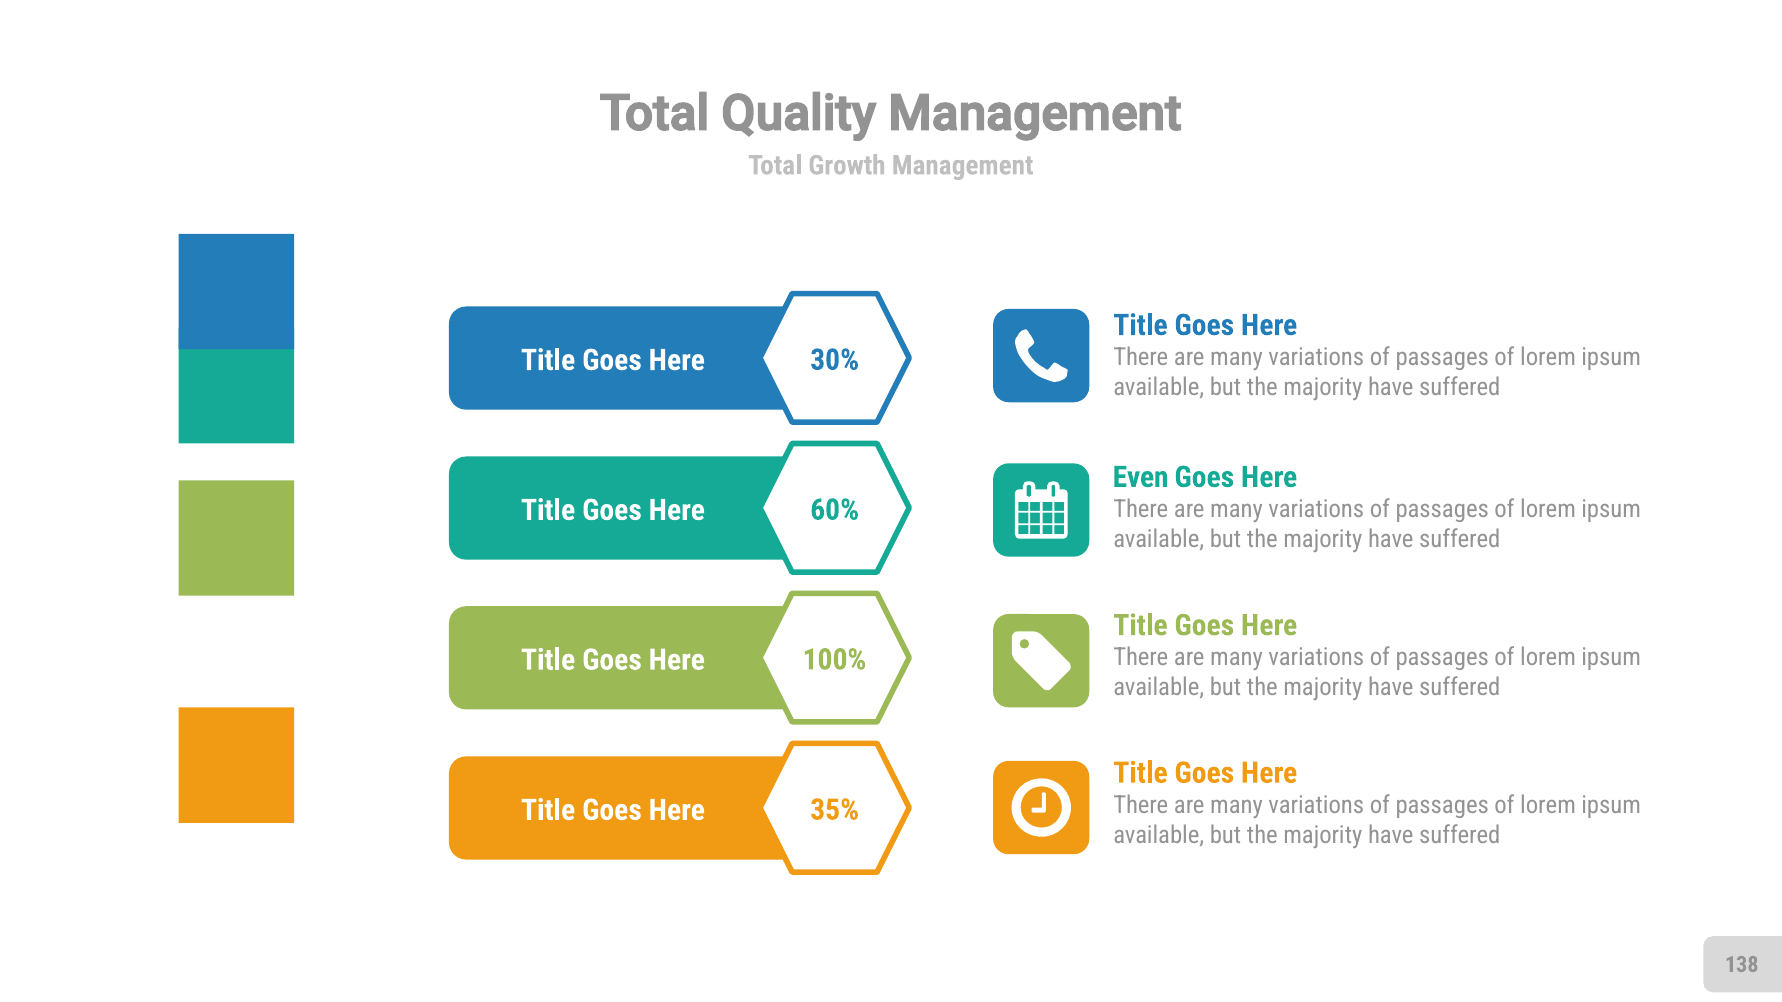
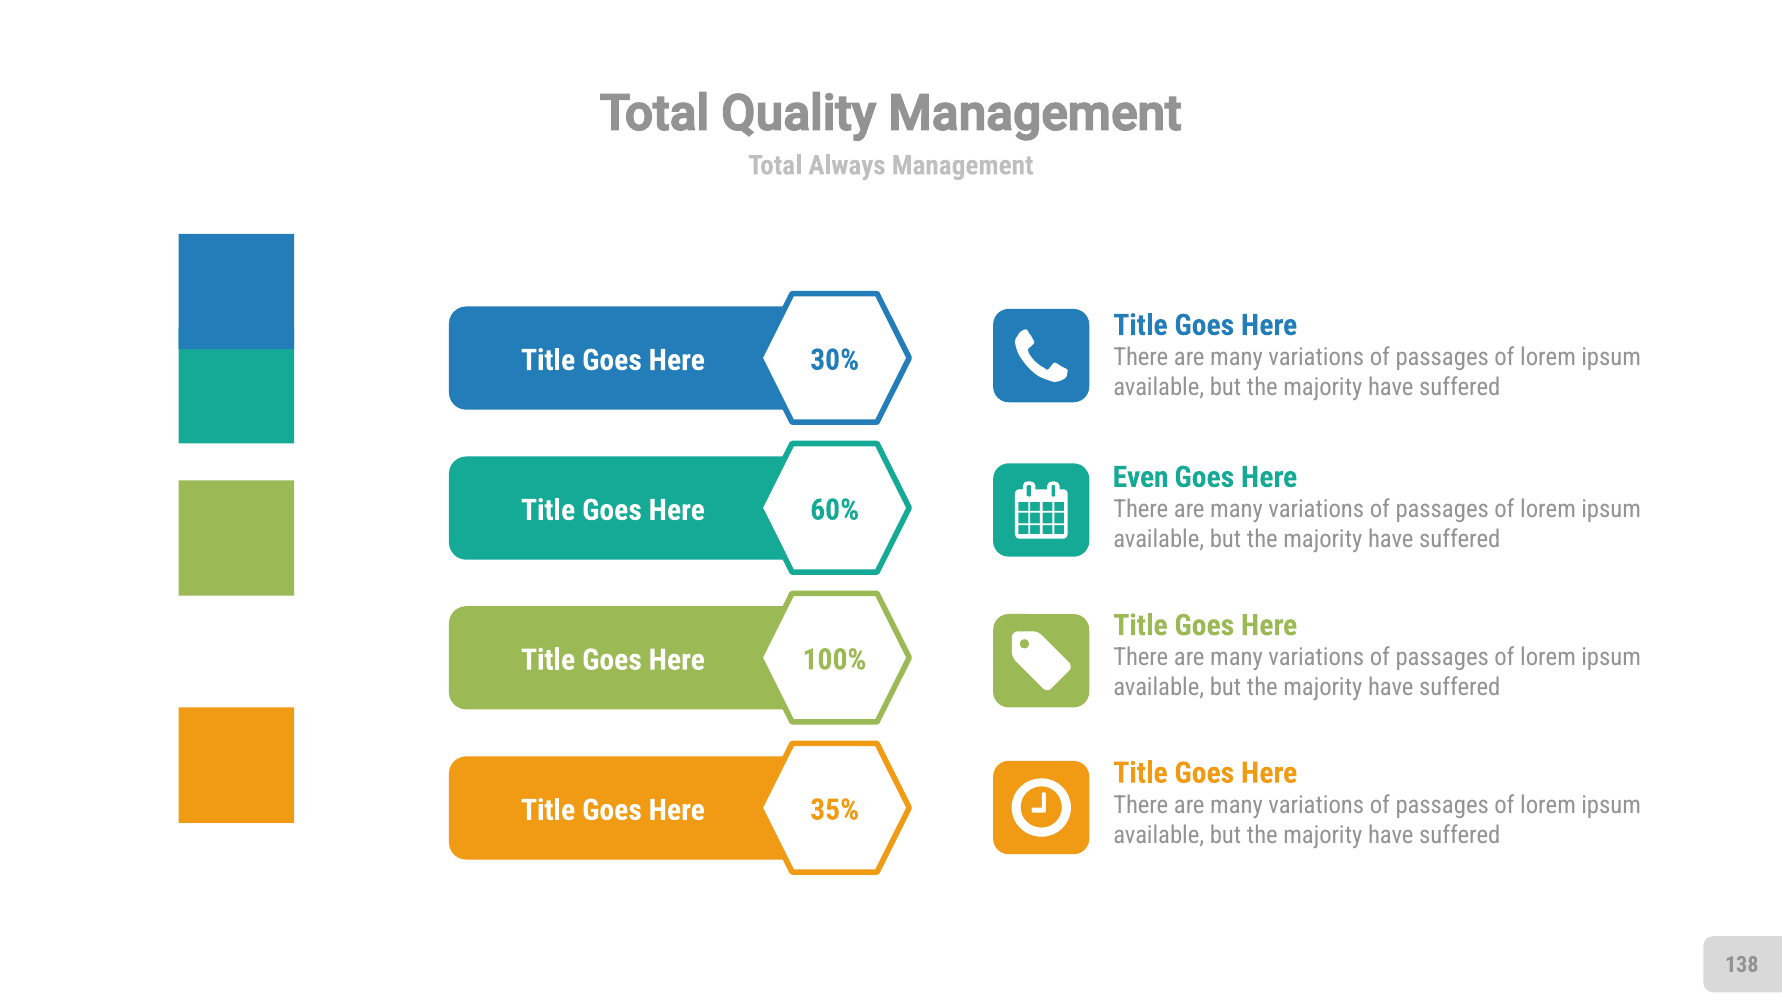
Growth: Growth -> Always
